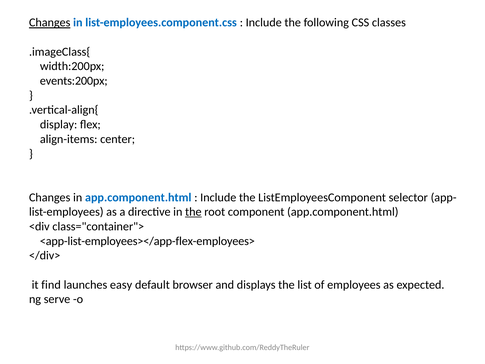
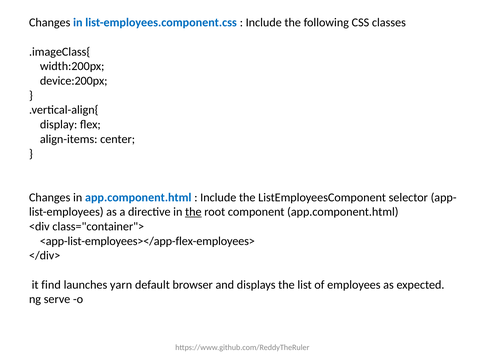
Changes at (50, 23) underline: present -> none
events:200px: events:200px -> device:200px
easy: easy -> yarn
